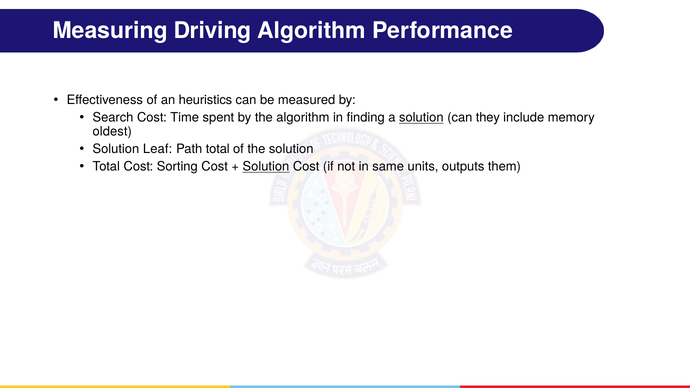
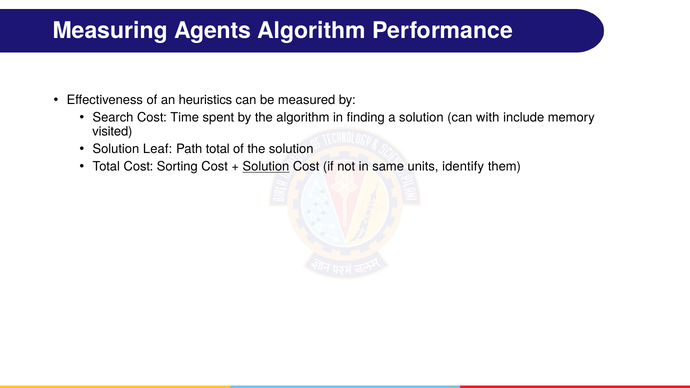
Driving: Driving -> Agents
solution at (421, 118) underline: present -> none
they: they -> with
oldest: oldest -> visited
outputs: outputs -> identify
